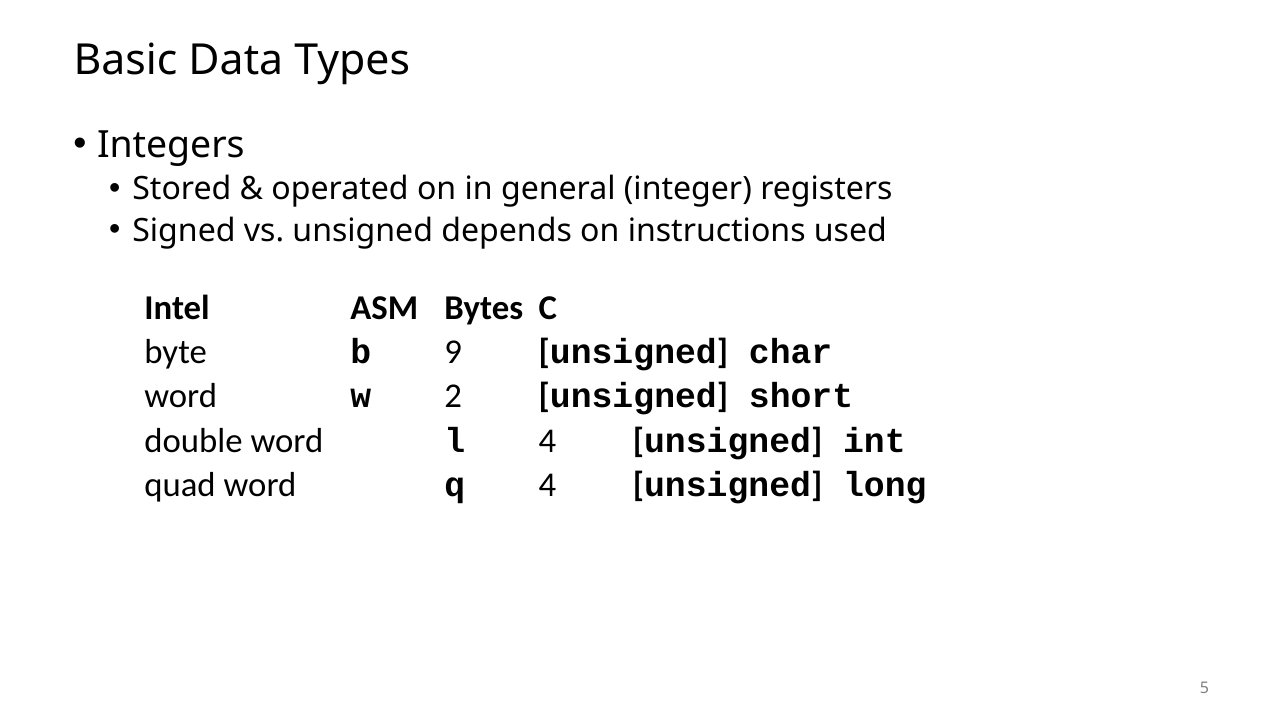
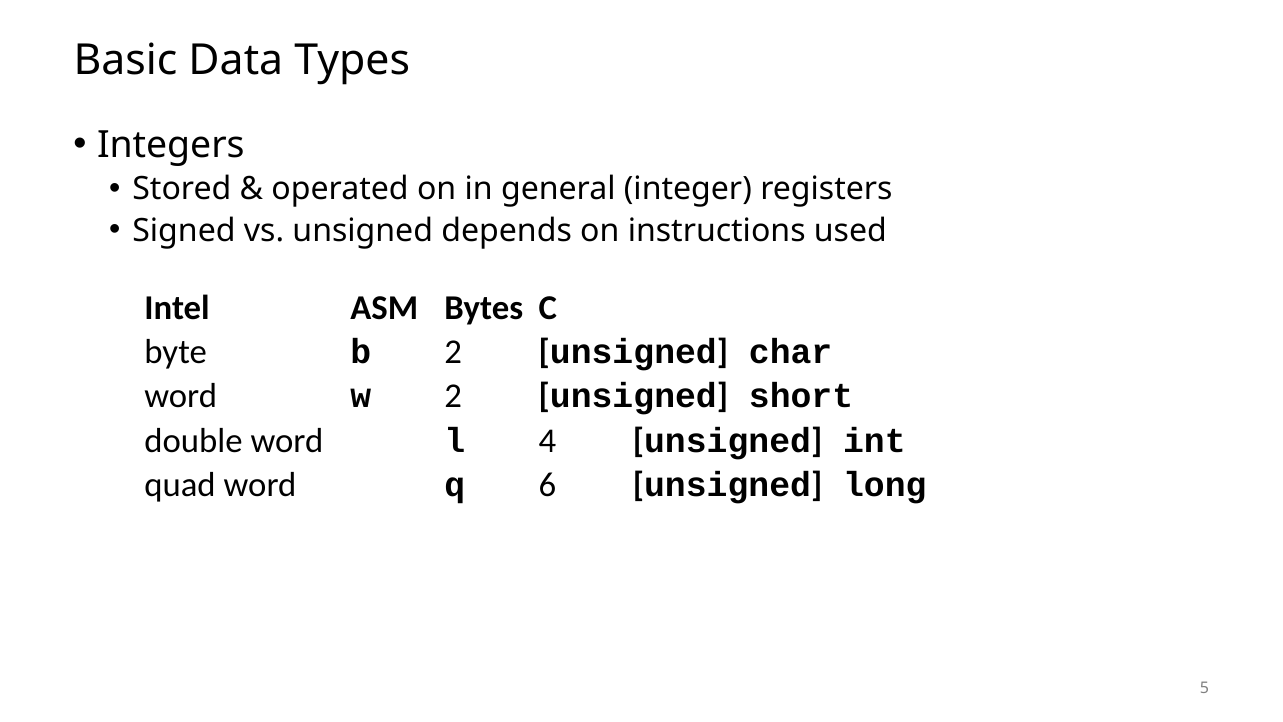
b 9: 9 -> 2
q 4: 4 -> 6
